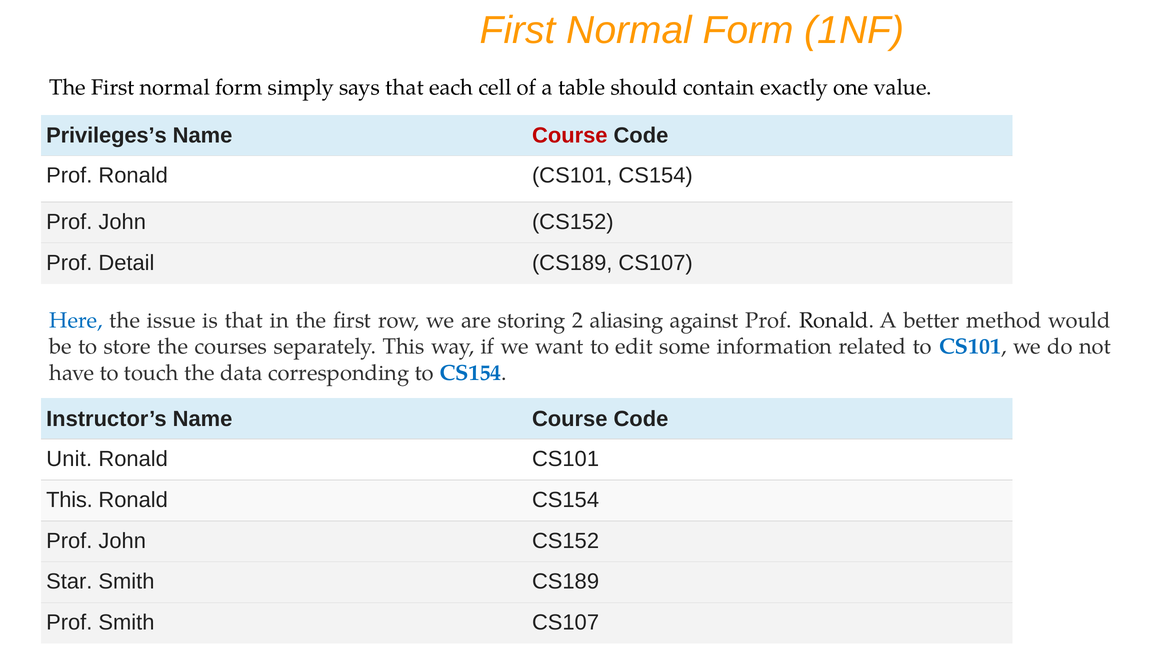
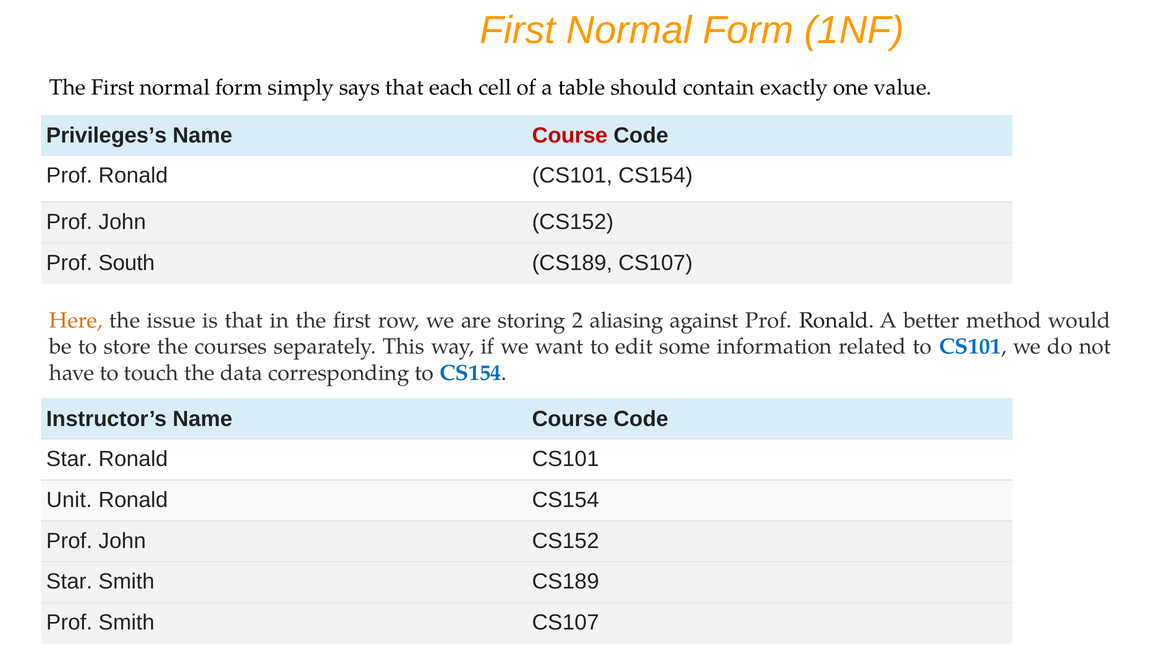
Detail: Detail -> South
Here colour: blue -> orange
Unit at (69, 459): Unit -> Star
This at (69, 500): This -> Unit
